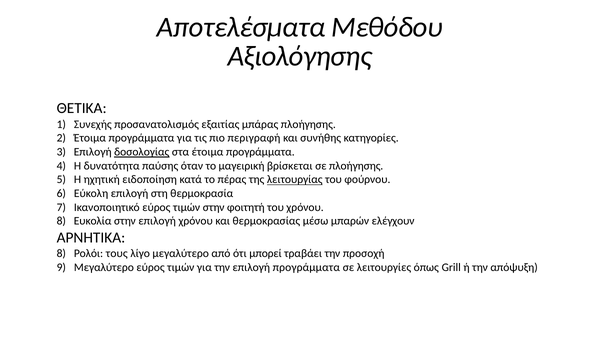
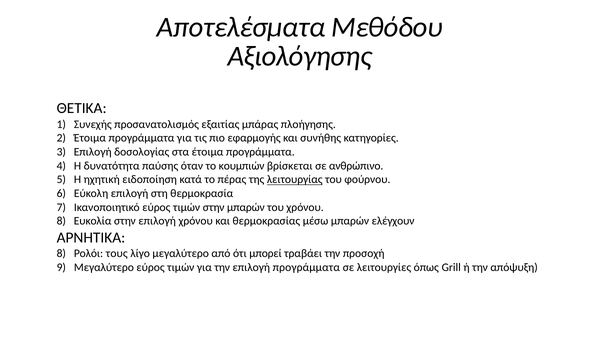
περιγραφή: περιγραφή -> εφαρμογής
δοσολογίας underline: present -> none
μαγειρική: μαγειρική -> κουμπιών
σε πλοήγησης: πλοήγησης -> ανθρώπινο
στην φοιτητή: φοιτητή -> μπαρών
